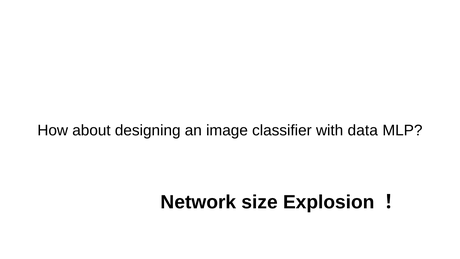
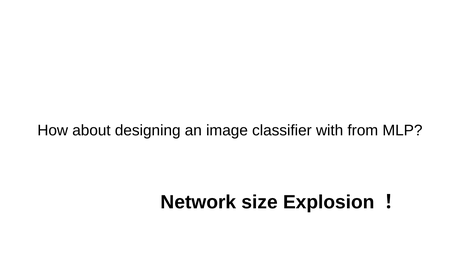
data: data -> from
